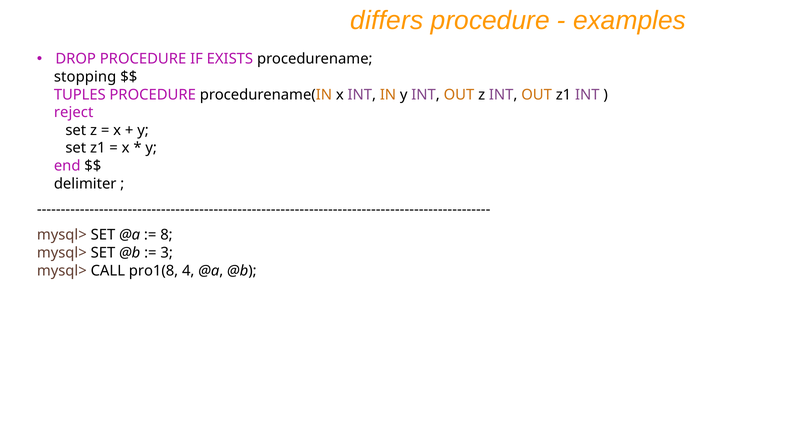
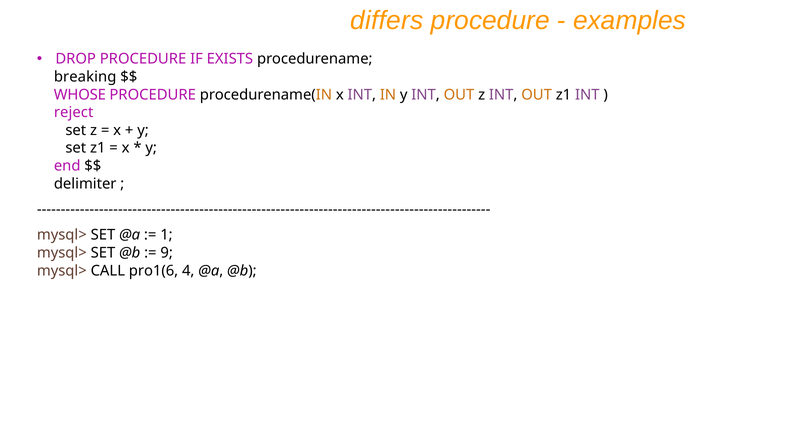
stopping: stopping -> breaking
TUPLES: TUPLES -> WHOSE
8: 8 -> 1
3: 3 -> 9
pro1(8: pro1(8 -> pro1(6
